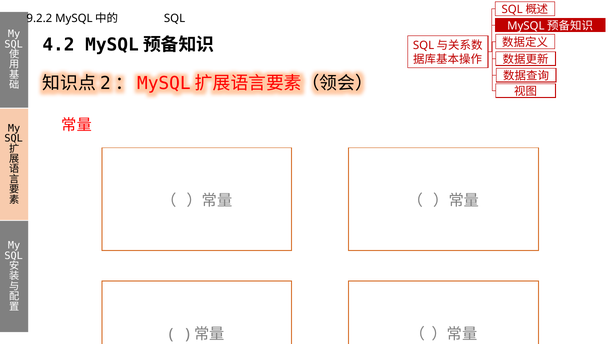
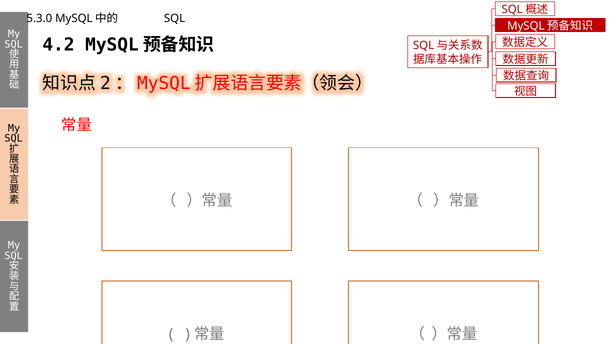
9.2.2: 9.2.2 -> 5.3.0
